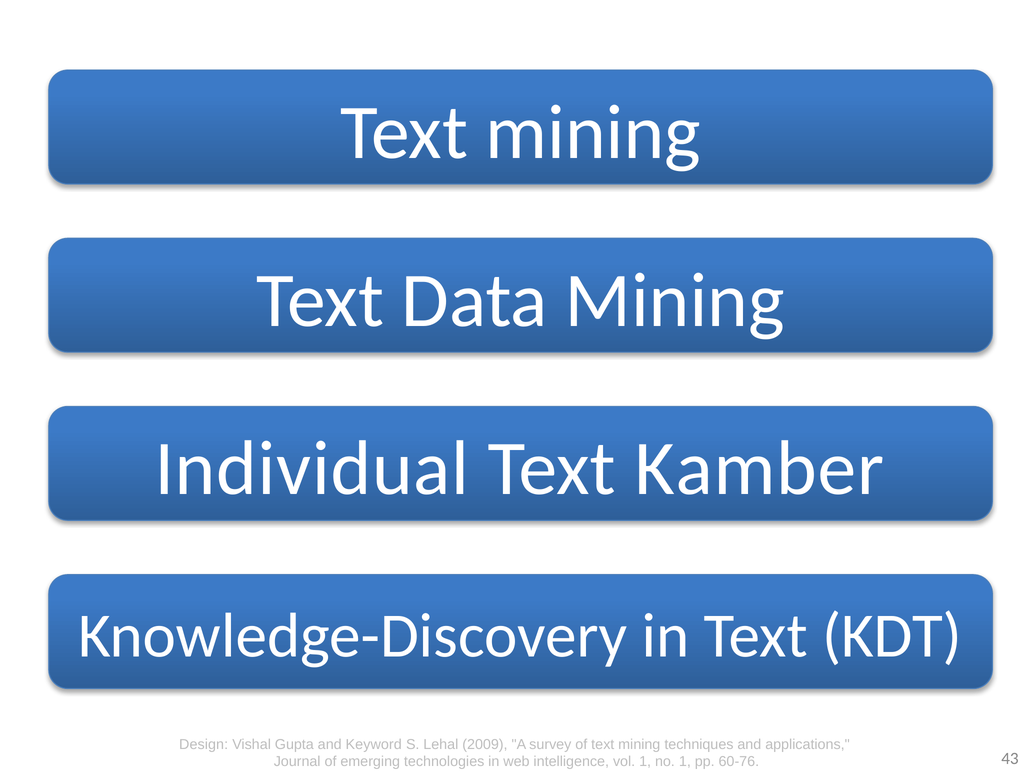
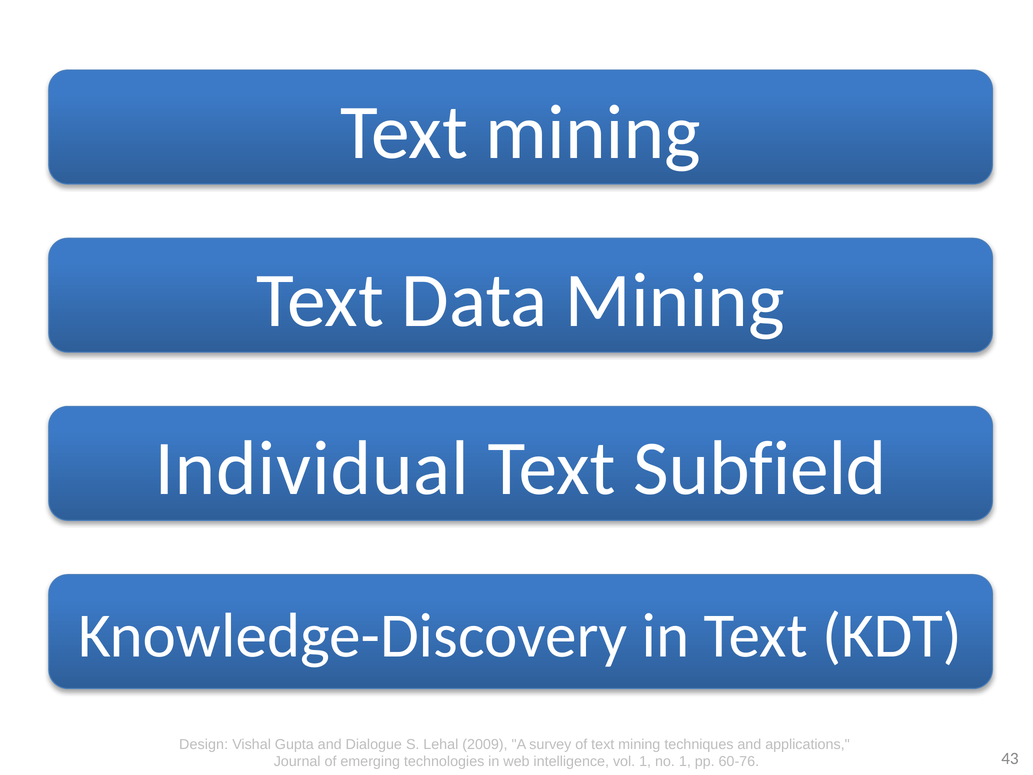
Kamber: Kamber -> Subfield
Keyword: Keyword -> Dialogue
